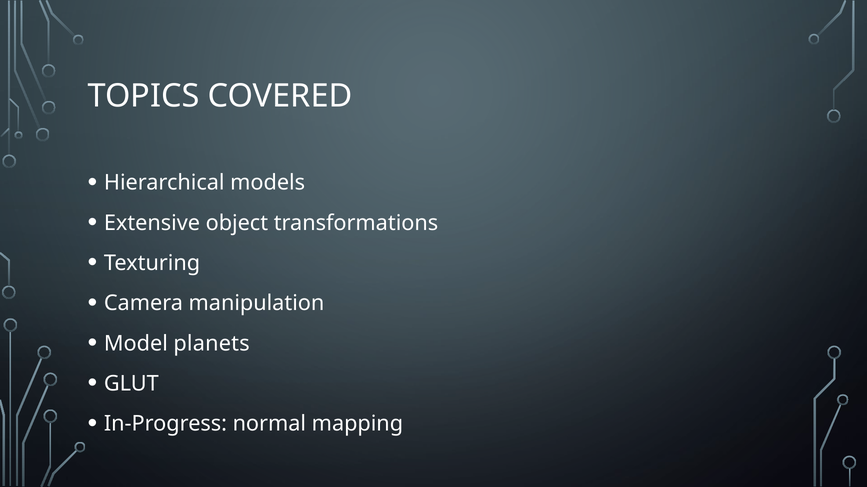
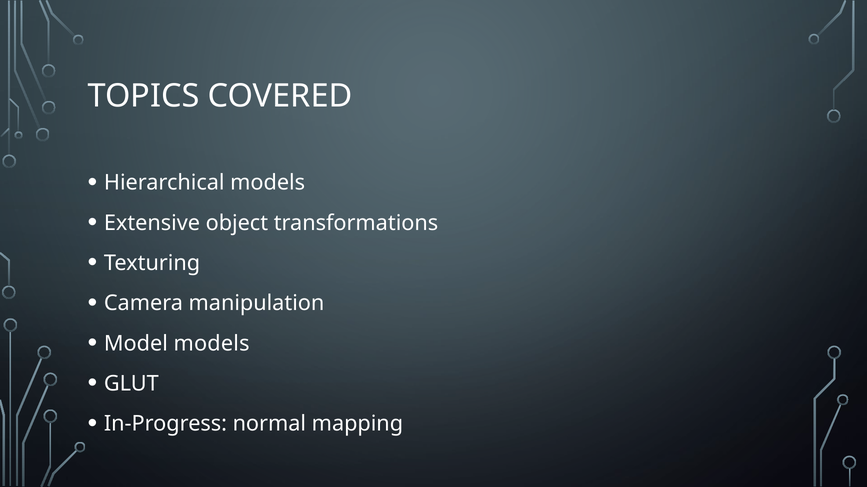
Model planets: planets -> models
